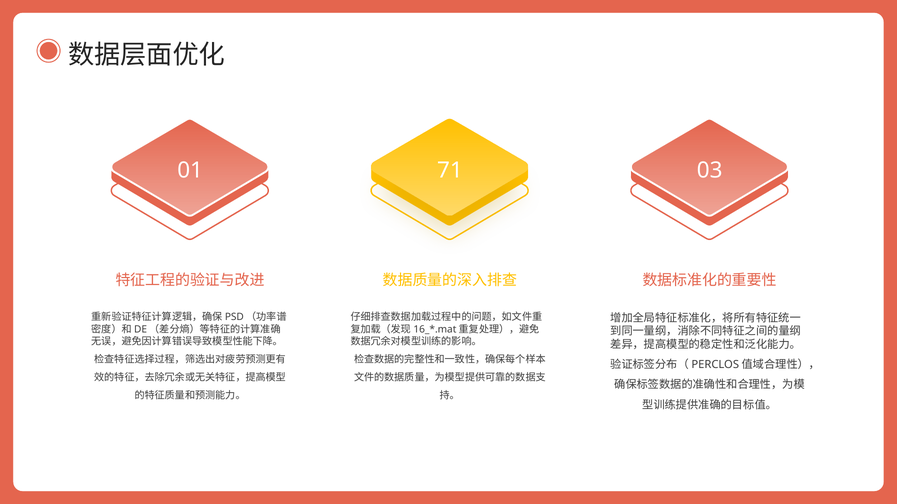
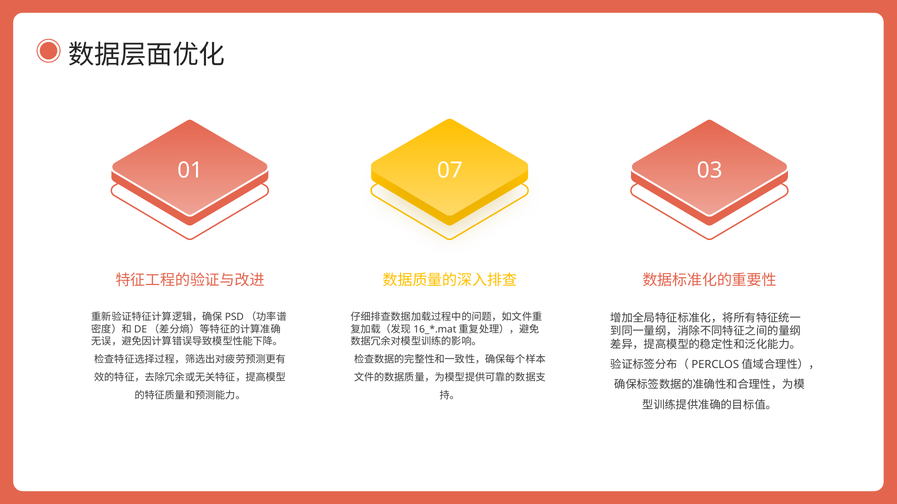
71: 71 -> 07
